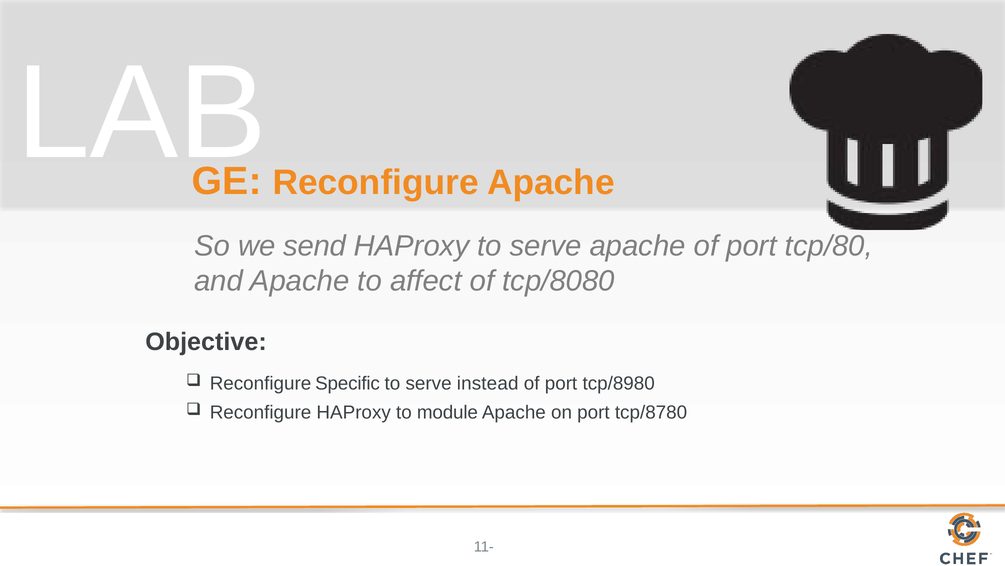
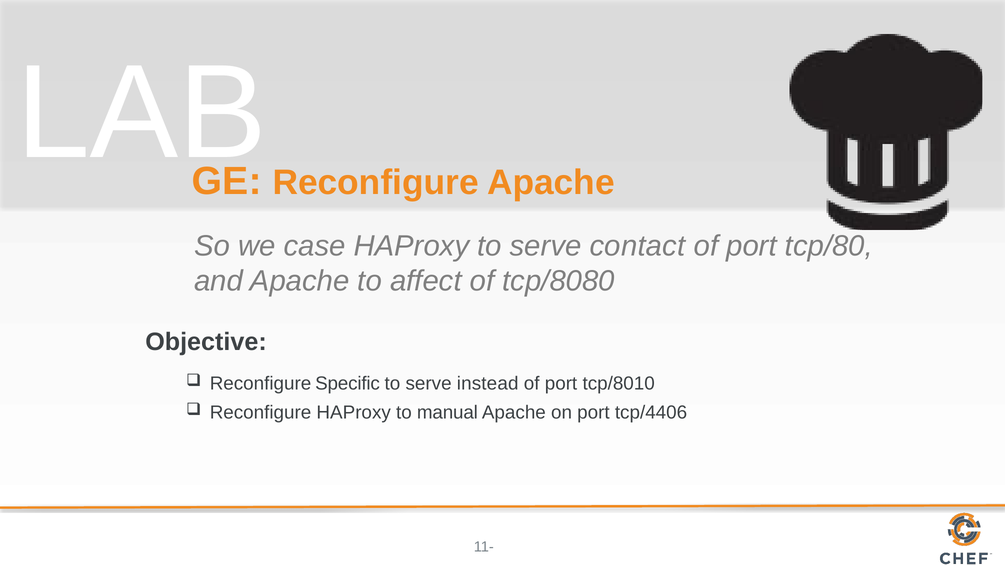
send: send -> case
serve apache: apache -> contact
tcp/8980: tcp/8980 -> tcp/8010
module: module -> manual
tcp/8780: tcp/8780 -> tcp/4406
